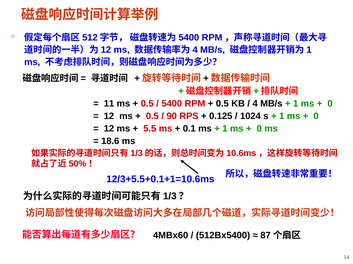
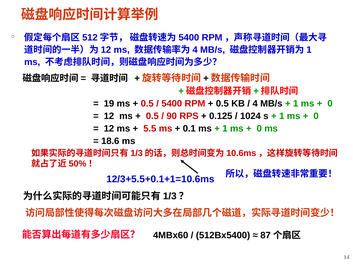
11: 11 -> 19
